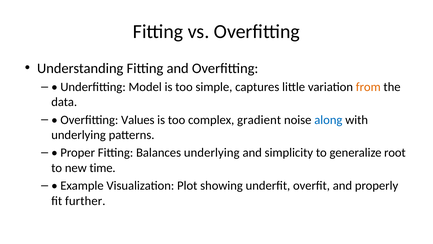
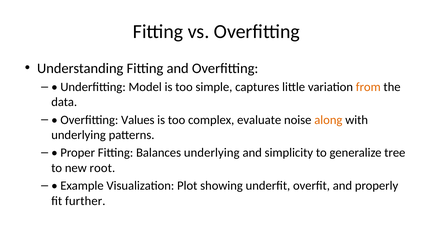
gradient: gradient -> evaluate
along colour: blue -> orange
root: root -> tree
time: time -> root
